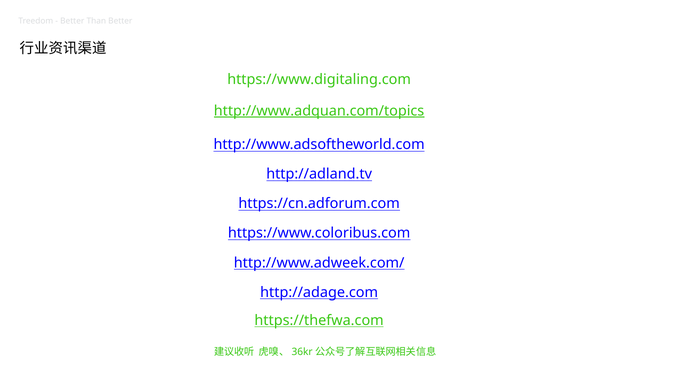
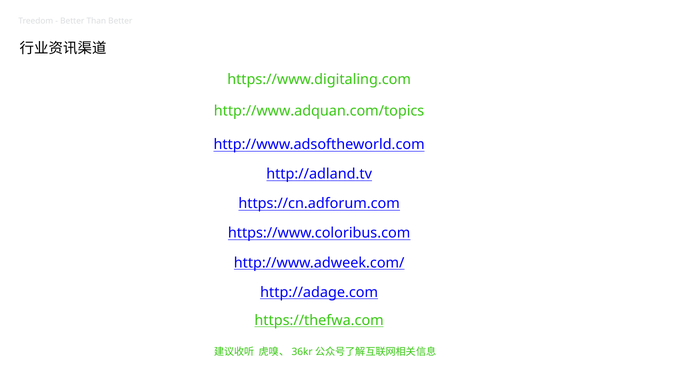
http://www.adquan.com/topics underline: present -> none
